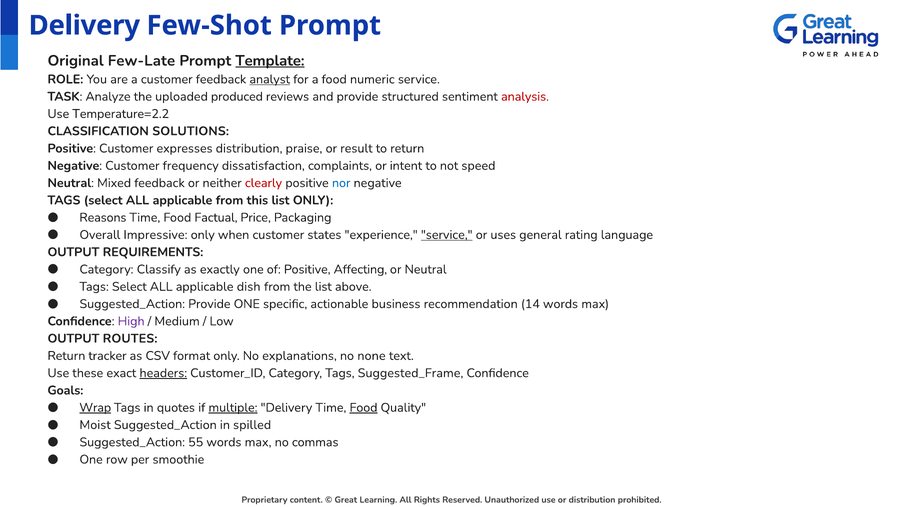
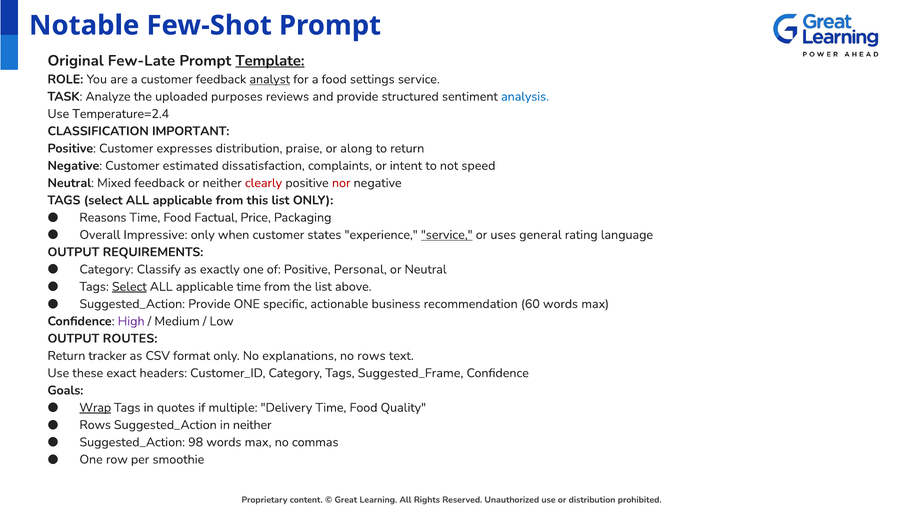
Delivery at (84, 25): Delivery -> Notable
numeric: numeric -> settings
produced: produced -> purposes
analysis colour: red -> blue
Temperature=2.2: Temperature=2.2 -> Temperature=2.4
SOLUTIONS: SOLUTIONS -> IMPORTANT
result: result -> along
frequency: frequency -> estimated
nor colour: blue -> red
Affecting: Affecting -> Personal
Select at (129, 287) underline: none -> present
applicable dish: dish -> time
14: 14 -> 60
no none: none -> rows
headers underline: present -> none
multiple underline: present -> none
Food at (364, 408) underline: present -> none
Moist at (95, 425): Moist -> Rows
in spilled: spilled -> neither
55: 55 -> 98
